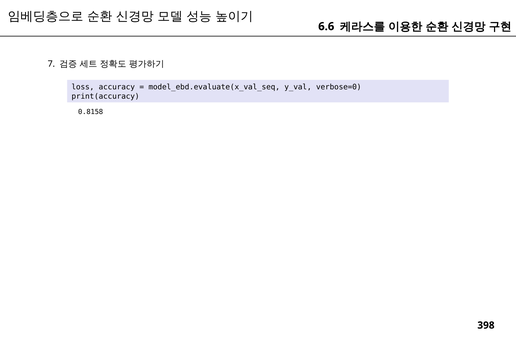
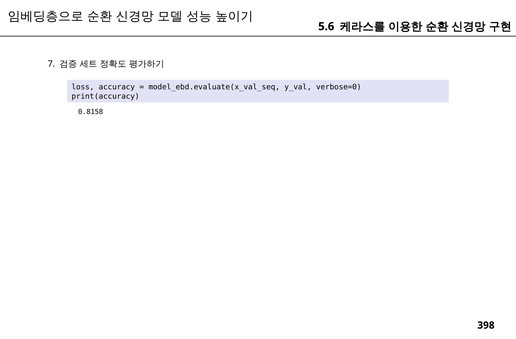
6.6: 6.6 -> 5.6
